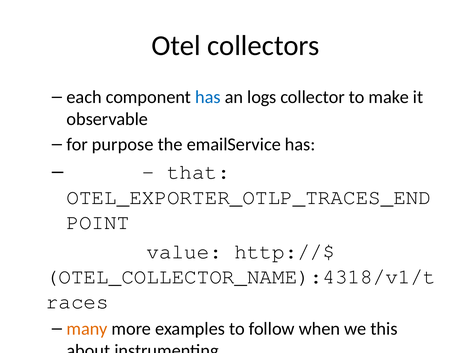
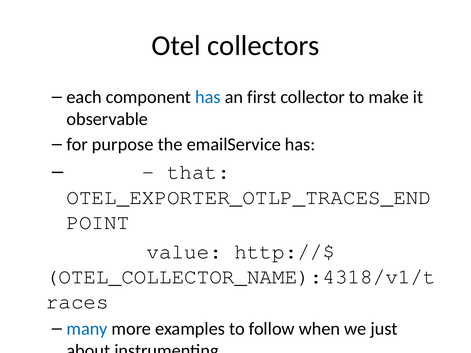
logs: logs -> first
many colour: orange -> blue
this: this -> just
